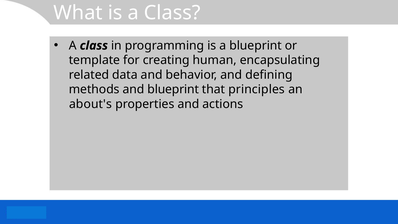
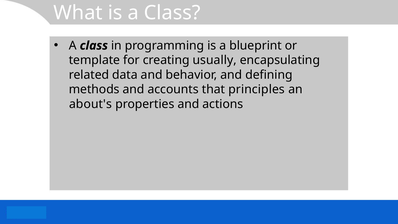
human: human -> usually
and blueprint: blueprint -> accounts
